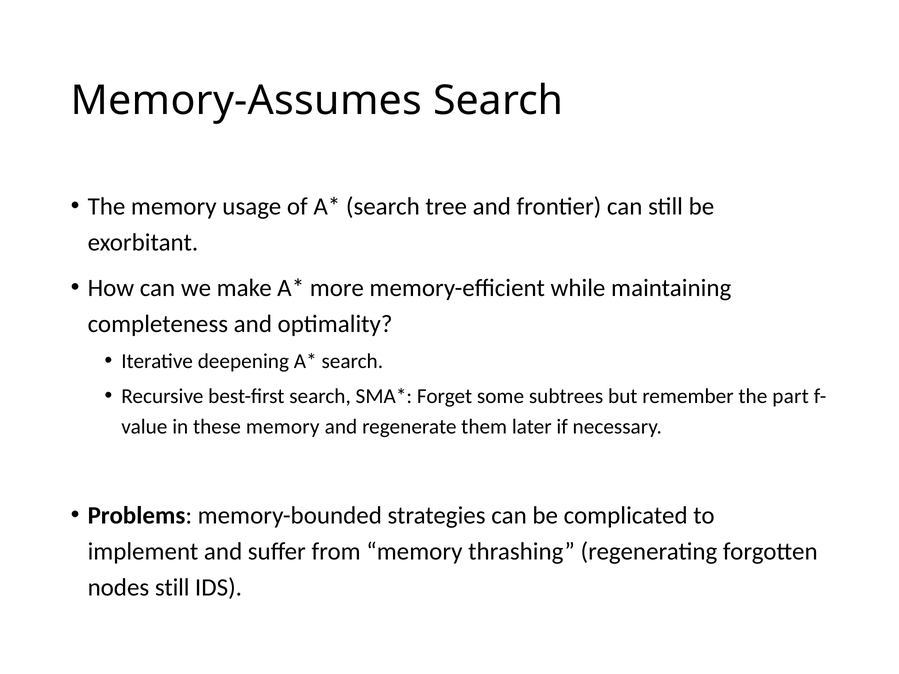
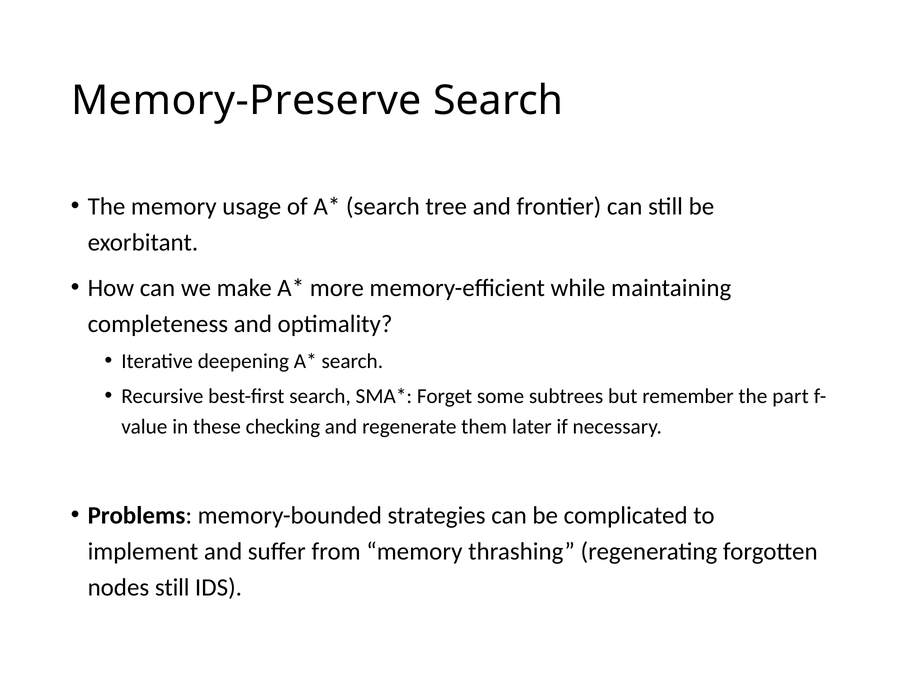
Memory-Assumes: Memory-Assumes -> Memory-Preserve
these memory: memory -> checking
